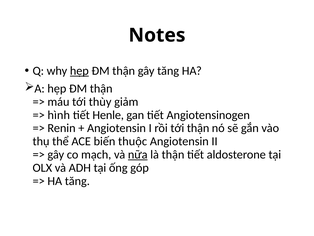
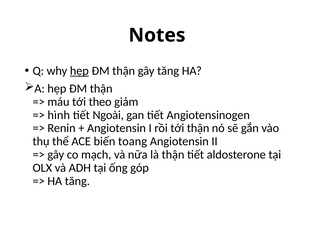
thùy: thùy -> theo
Henle: Henle -> Ngoài
thuộc: thuộc -> toang
nữa underline: present -> none
